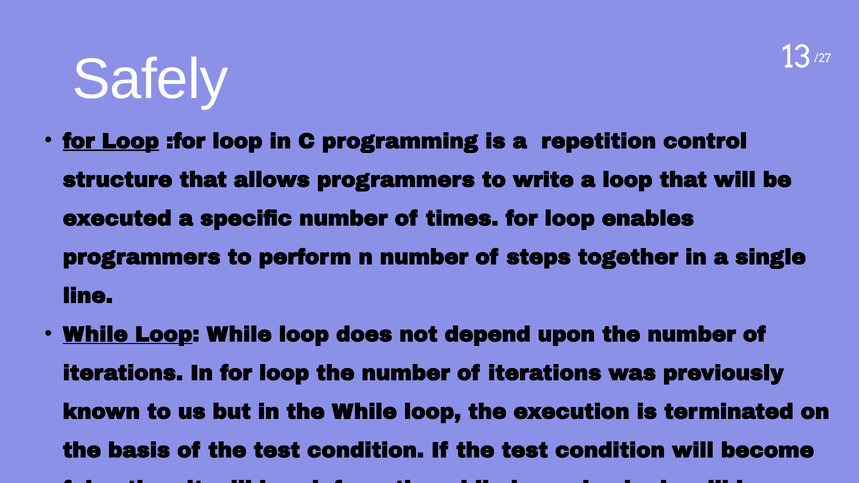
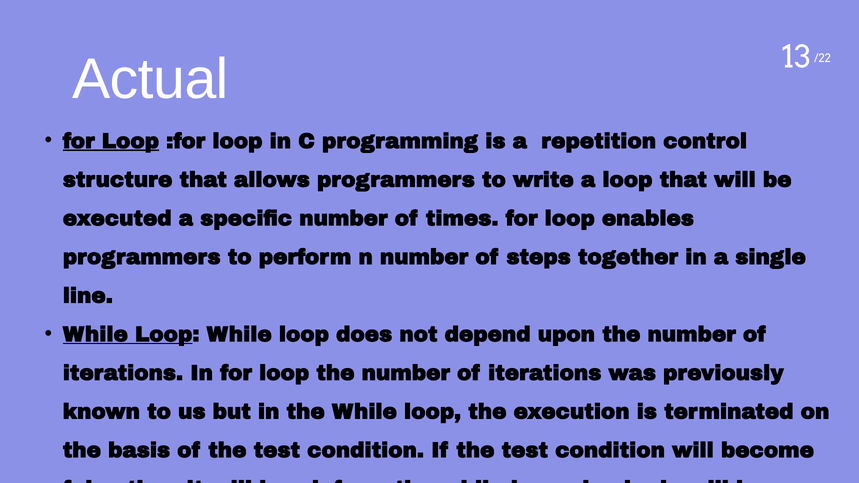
/27: /27 -> /22
Safely: Safely -> Actual
